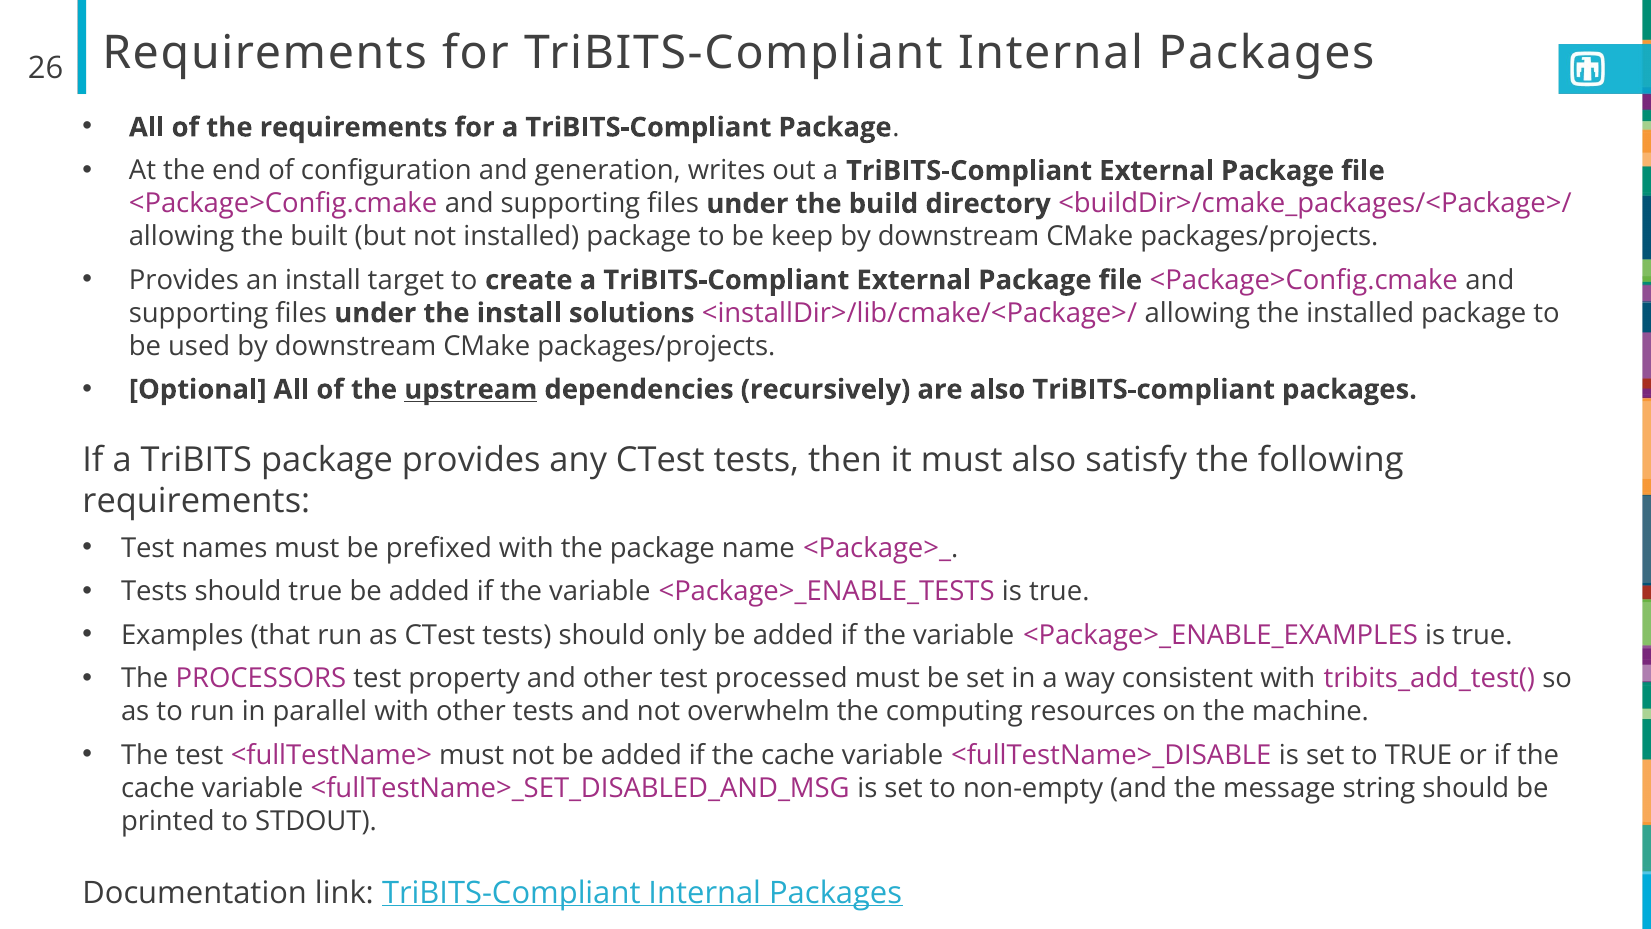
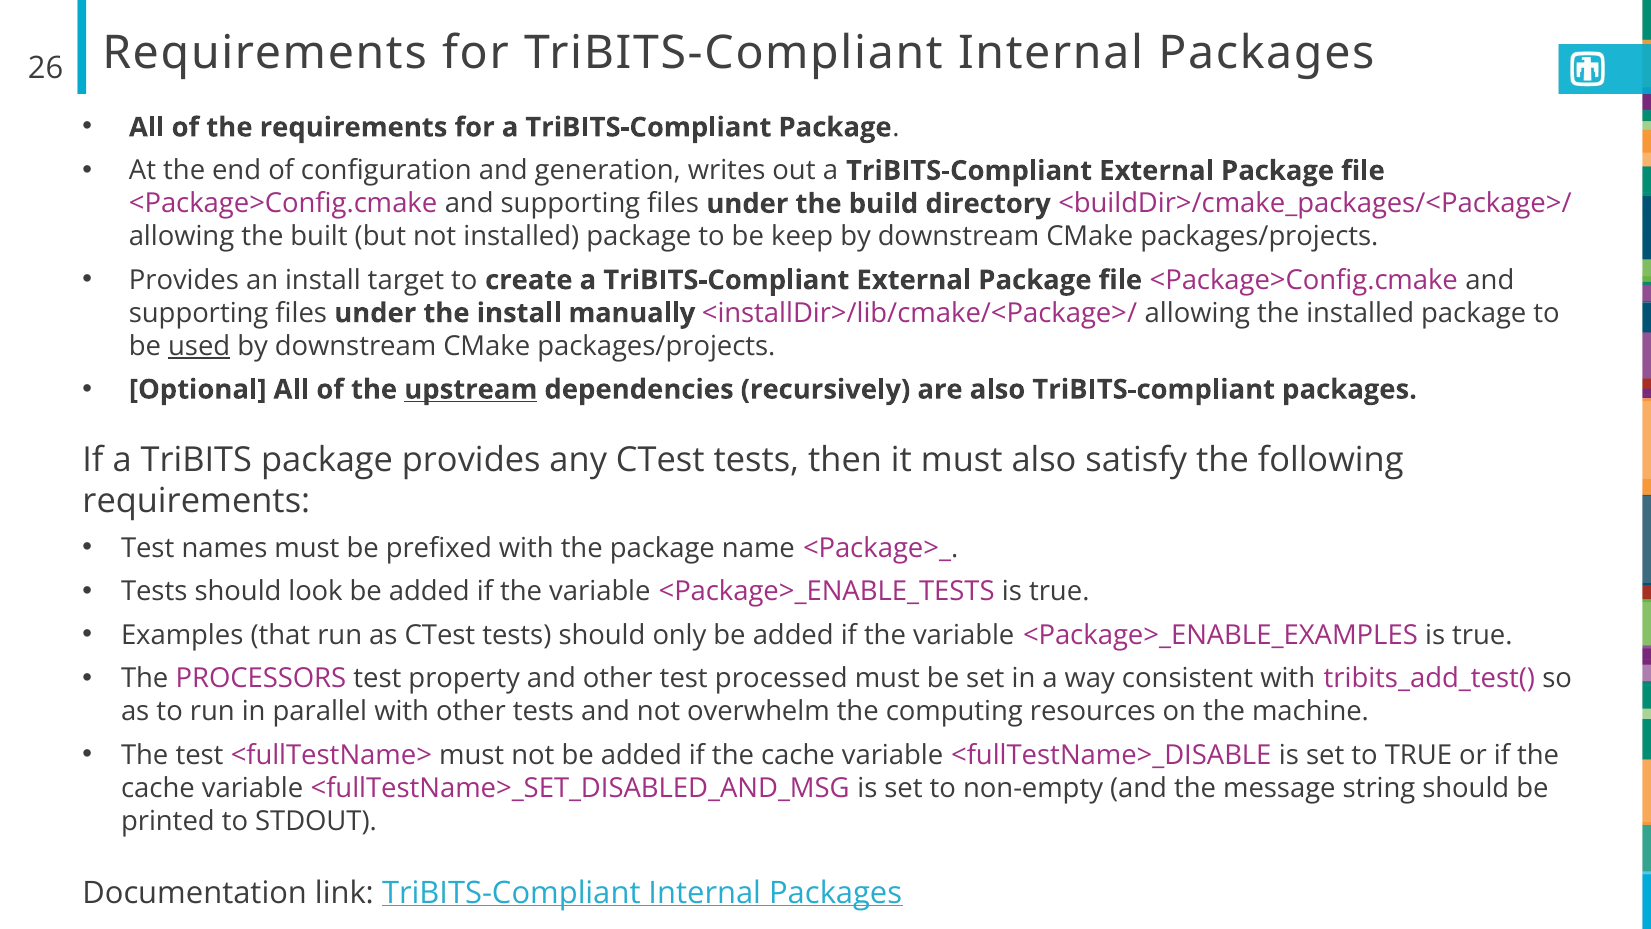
solutions: solutions -> manually
used underline: none -> present
should true: true -> look
